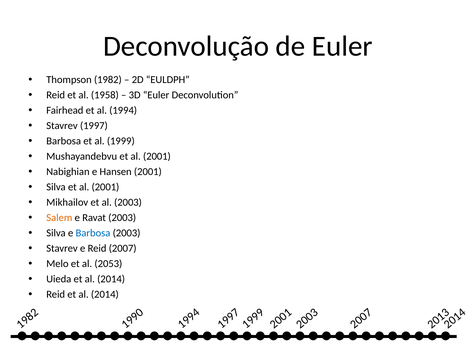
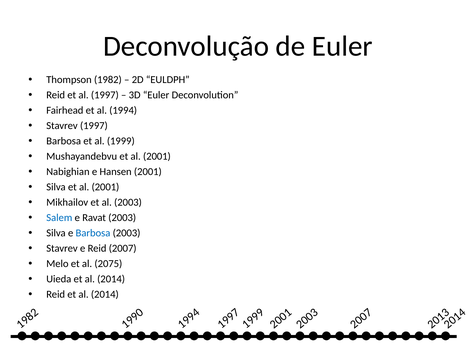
al 1958: 1958 -> 1997
Salem colour: orange -> blue
2053: 2053 -> 2075
